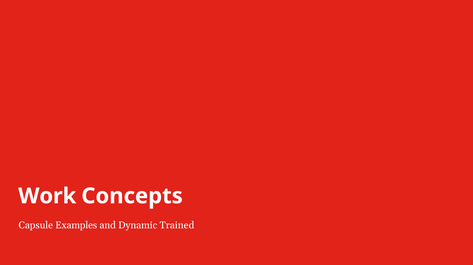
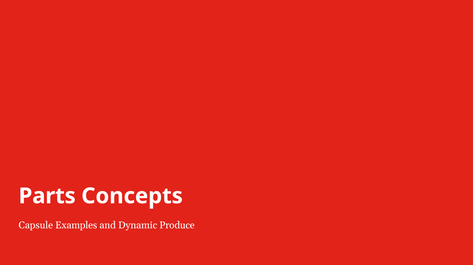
Work: Work -> Parts
Trained: Trained -> Produce
